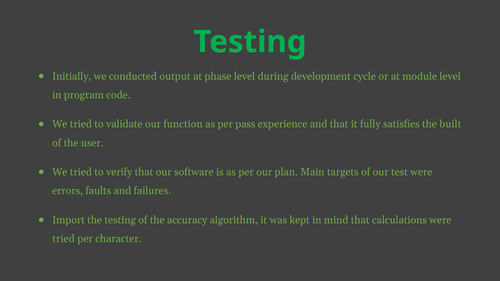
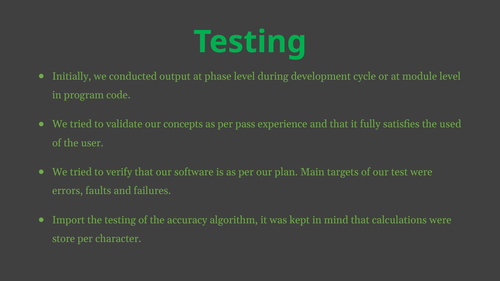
function: function -> concepts
built: built -> used
tried at (64, 239): tried -> store
